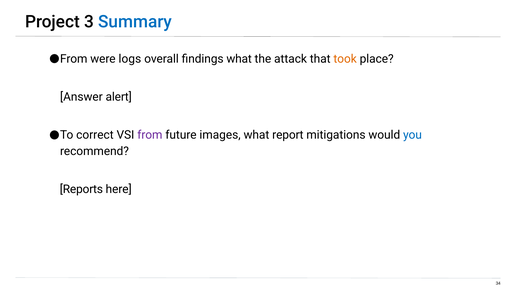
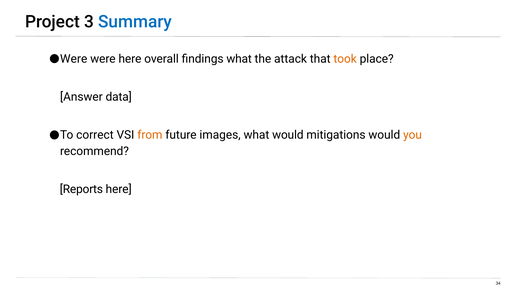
From at (74, 59): From -> Were
were logs: logs -> here
alert: alert -> data
from at (150, 135) colour: purple -> orange
what report: report -> would
you colour: blue -> orange
